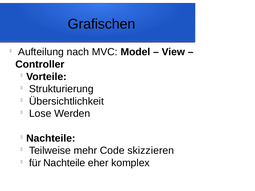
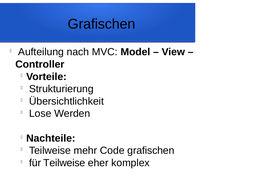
Code skizzieren: skizzieren -> grafischen
für Nachteile: Nachteile -> Teilweise
